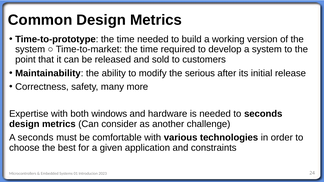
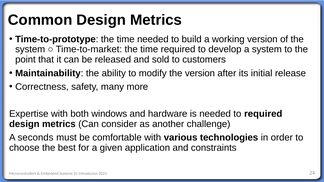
the serious: serious -> version
to seconds: seconds -> required
